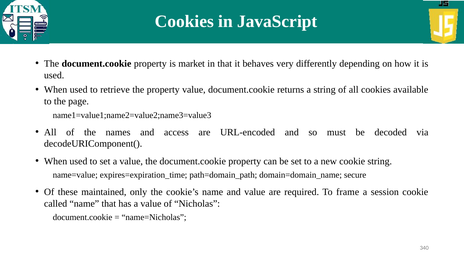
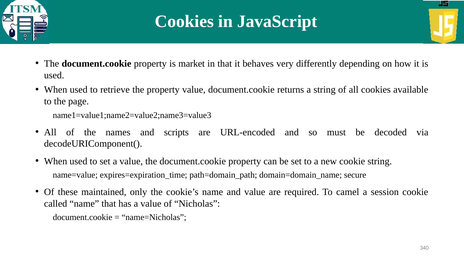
access: access -> scripts
frame: frame -> camel
